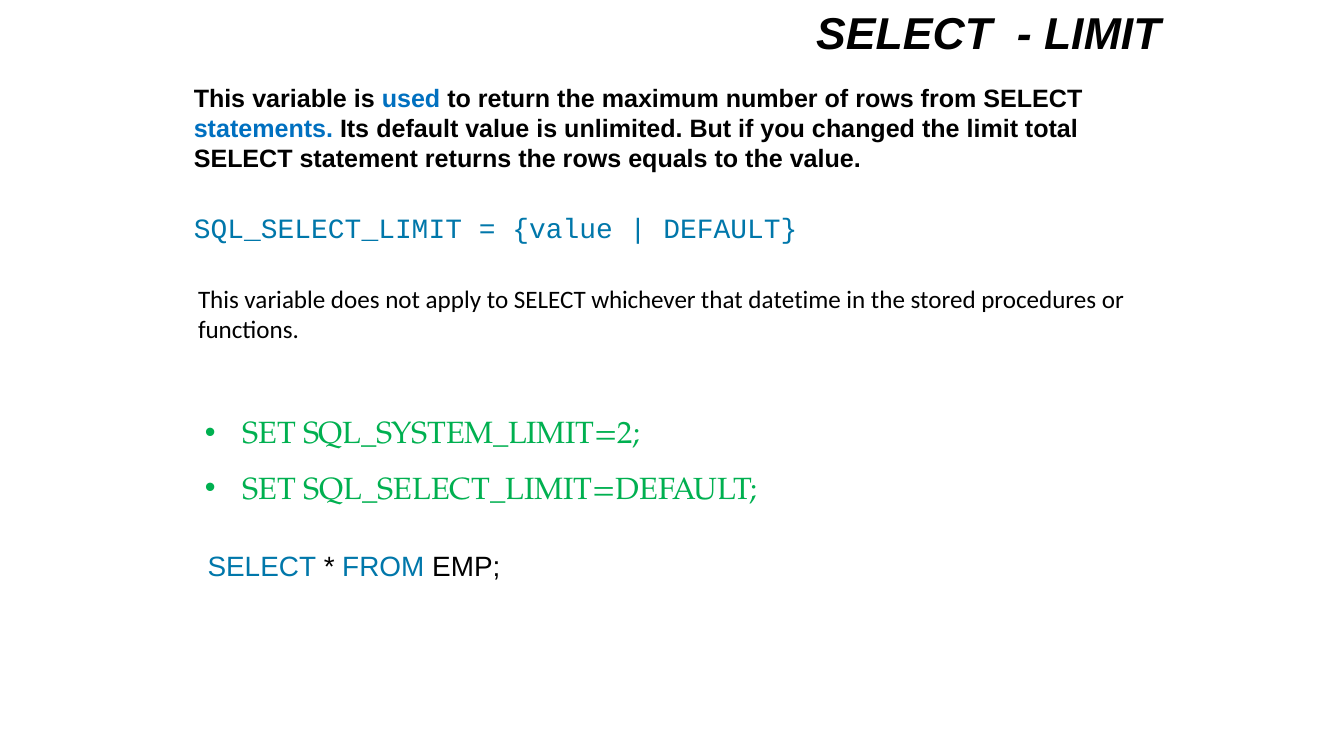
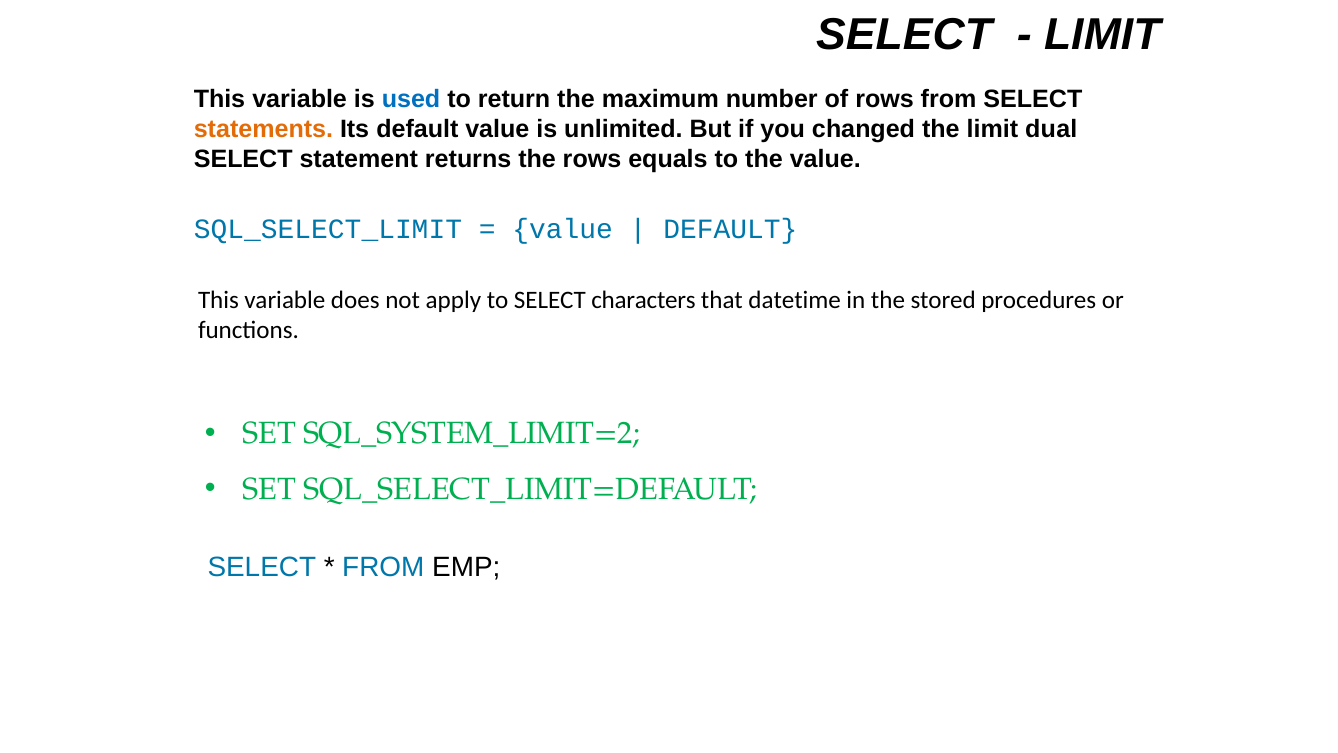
statements colour: blue -> orange
total: total -> dual
whichever: whichever -> characters
